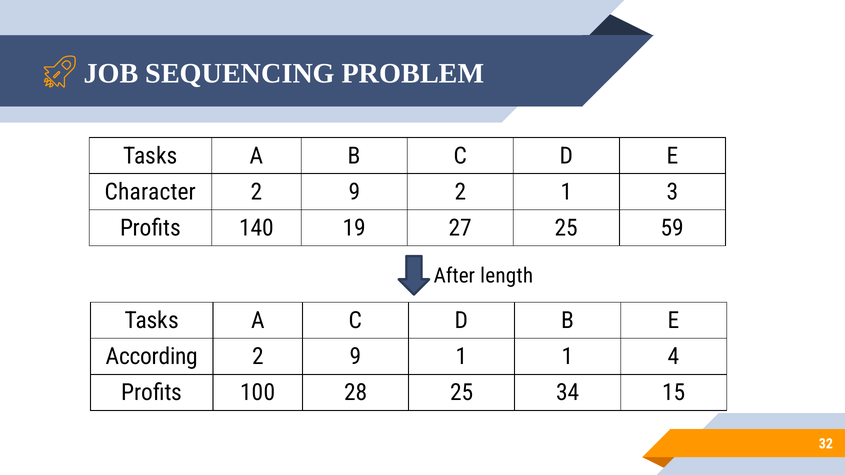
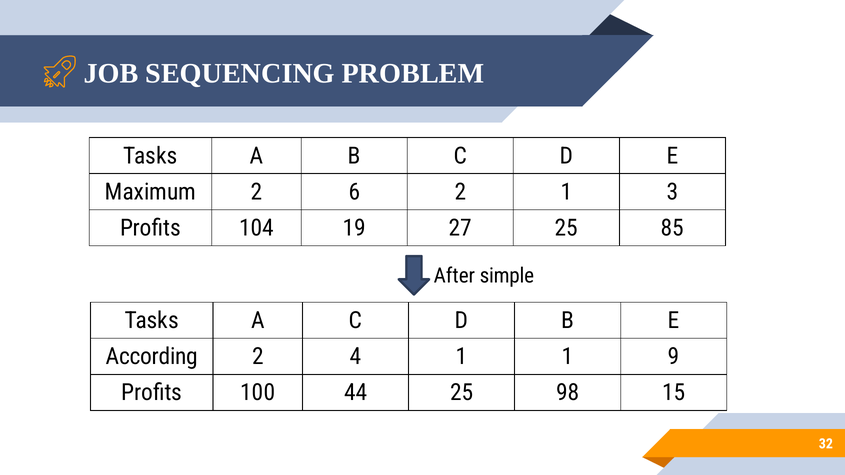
Character: Character -> Maximum
9 at (354, 192): 9 -> 6
140: 140 -> 104
59: 59 -> 85
length: length -> simple
9 at (356, 357): 9 -> 4
4: 4 -> 9
28: 28 -> 44
34: 34 -> 98
